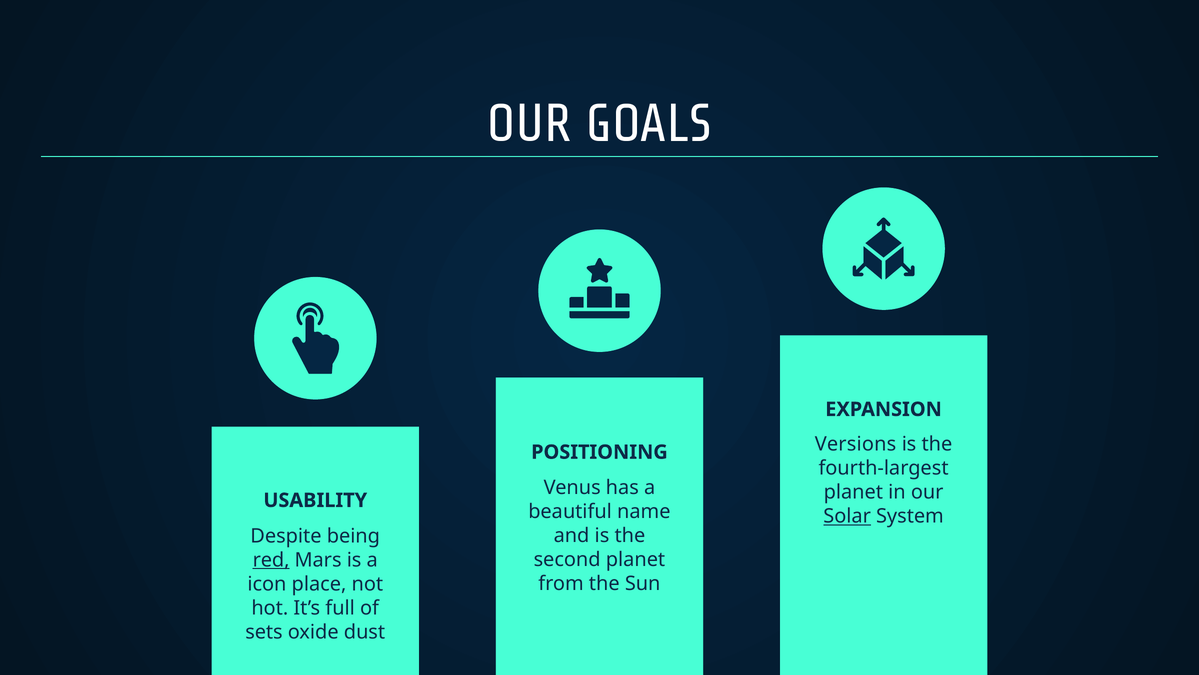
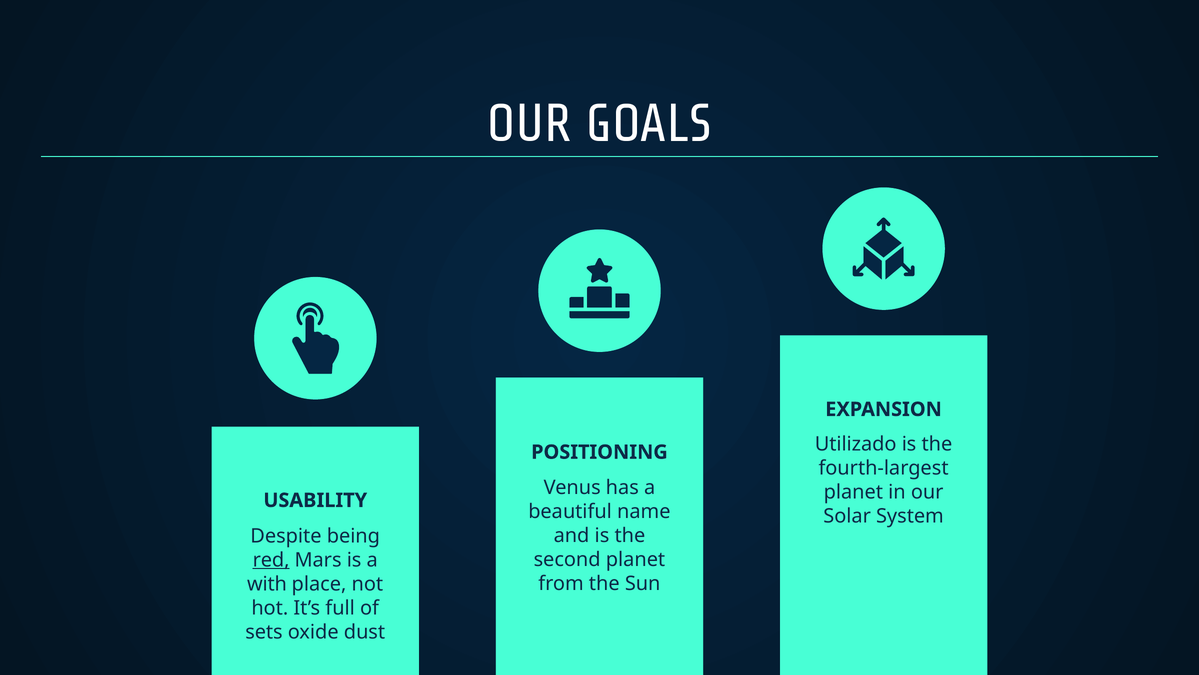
Versions: Versions -> Utilizado
Solar underline: present -> none
icon: icon -> with
